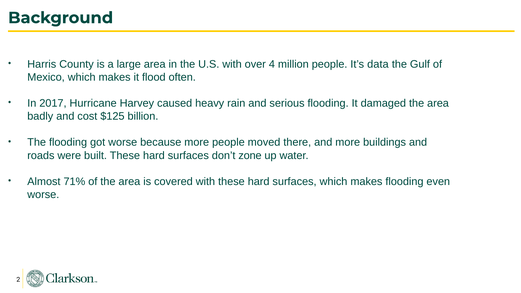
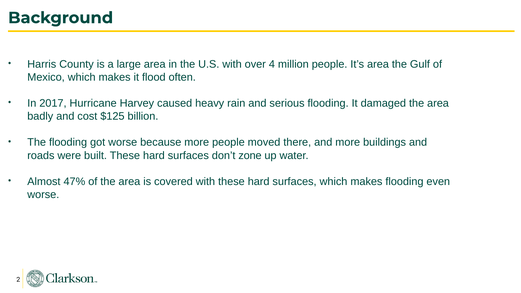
It’s data: data -> area
71%: 71% -> 47%
